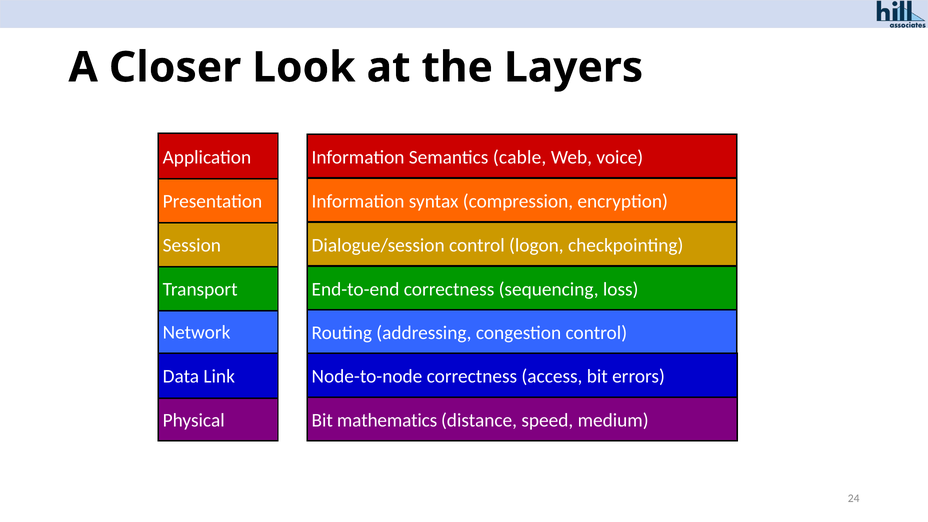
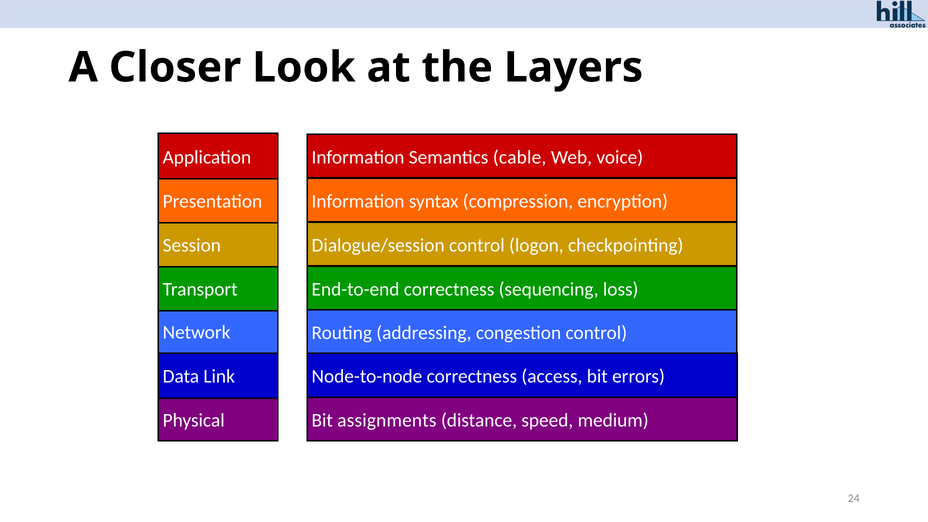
mathematics: mathematics -> assignments
